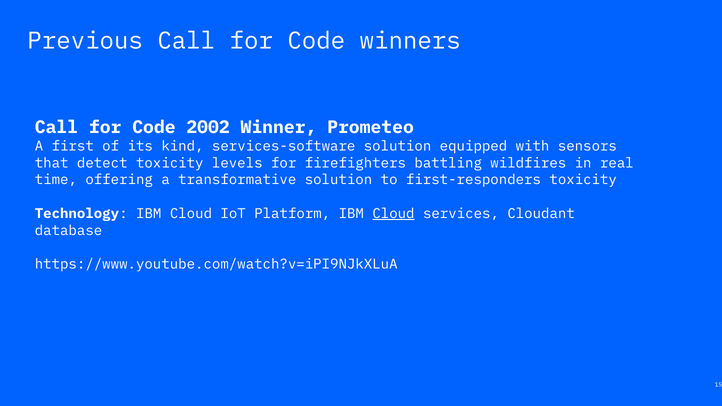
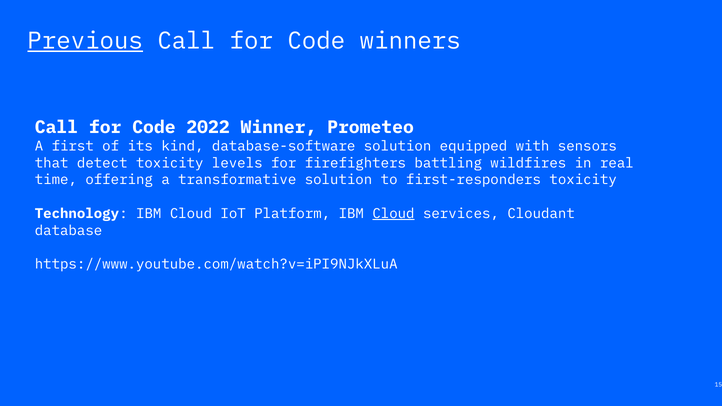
Previous underline: none -> present
2002: 2002 -> 2022
services-software: services-software -> database-software
